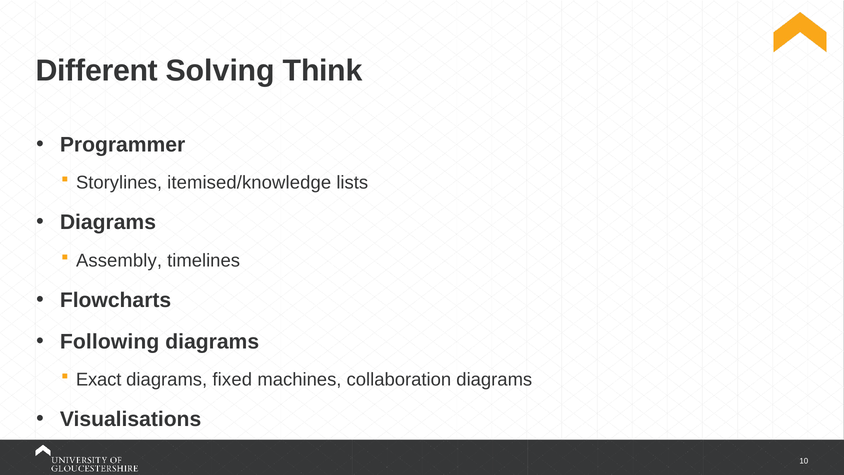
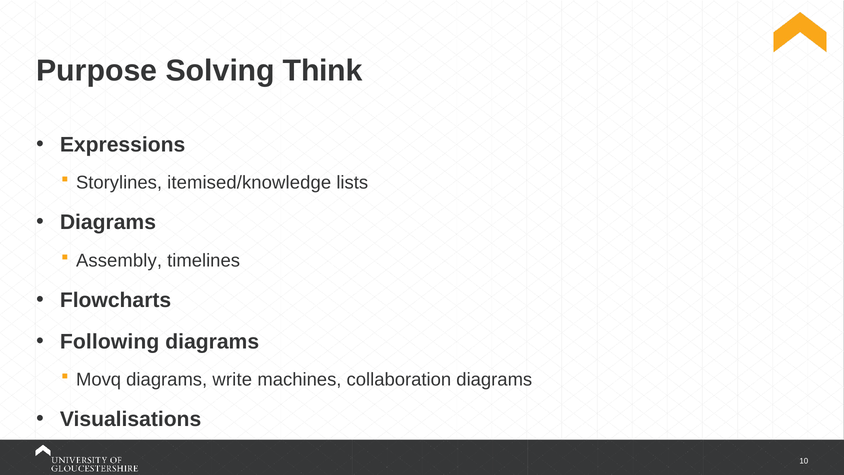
Different: Different -> Purpose
Programmer: Programmer -> Expressions
Exact: Exact -> Movq
fixed: fixed -> write
